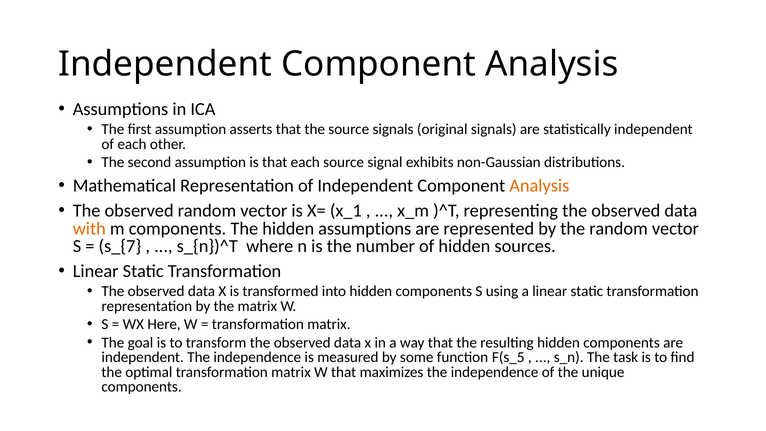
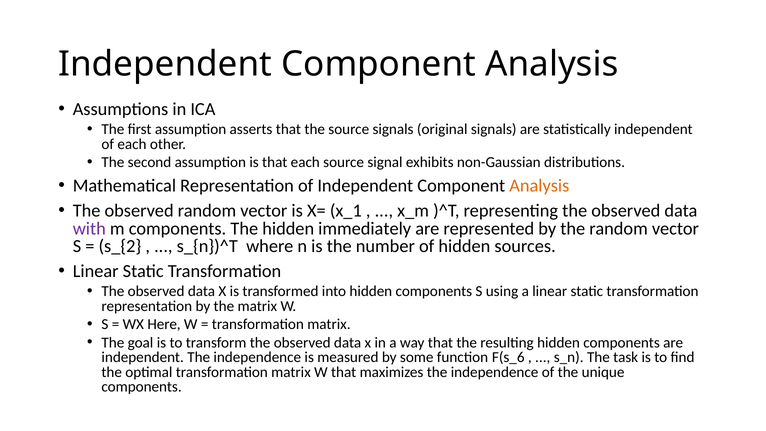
with colour: orange -> purple
hidden assumptions: assumptions -> immediately
s_{7: s_{7 -> s_{2
F(s_5: F(s_5 -> F(s_6
